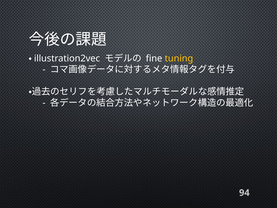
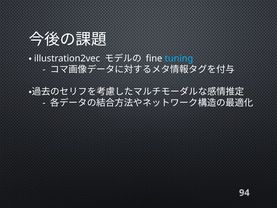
tuning colour: yellow -> light blue
